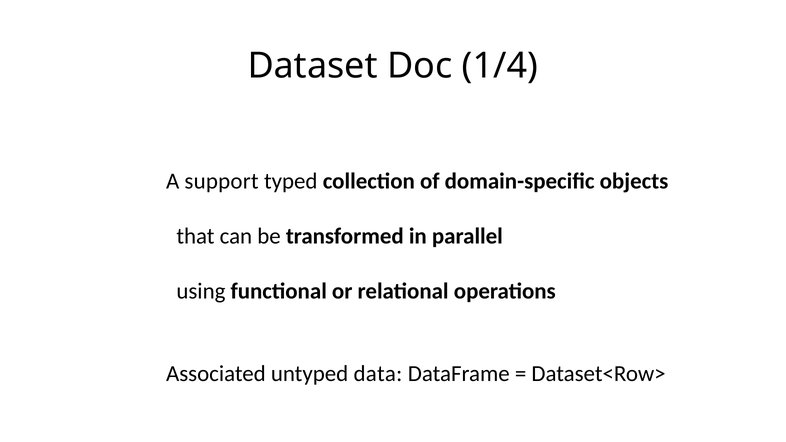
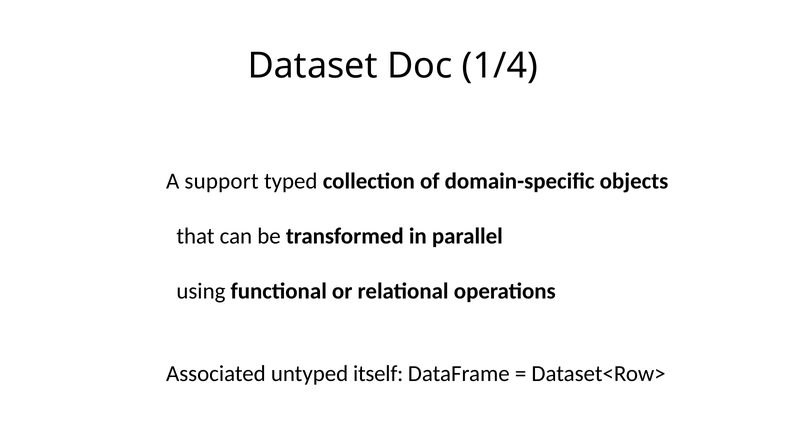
data: data -> itself
